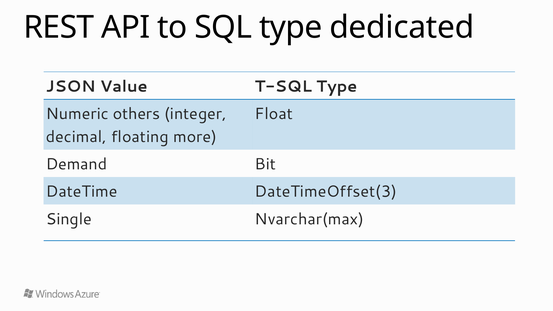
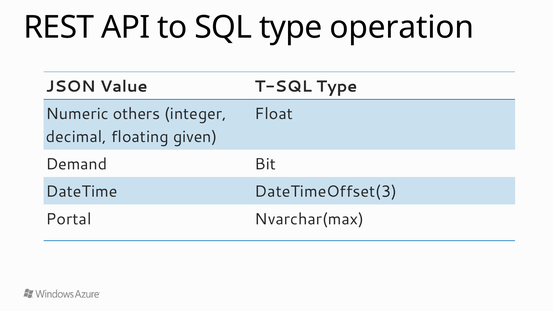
dedicated: dedicated -> operation
more: more -> given
Single: Single -> Portal
